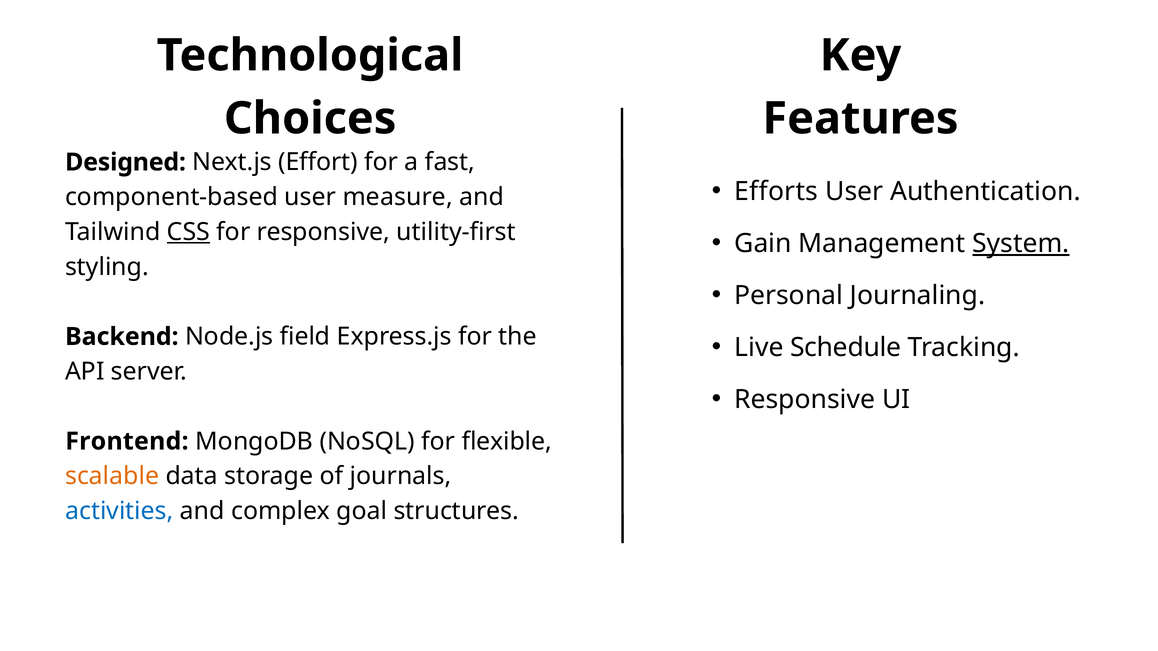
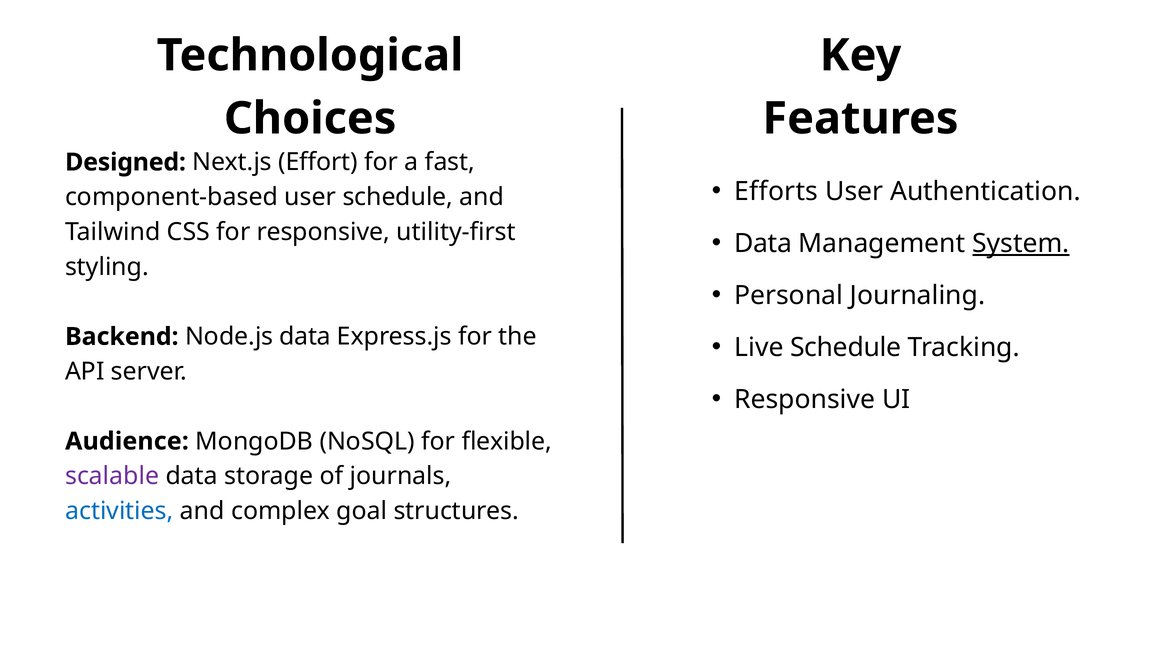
user measure: measure -> schedule
CSS underline: present -> none
Gain at (763, 244): Gain -> Data
Node.js field: field -> data
Frontend: Frontend -> Audience
scalable colour: orange -> purple
